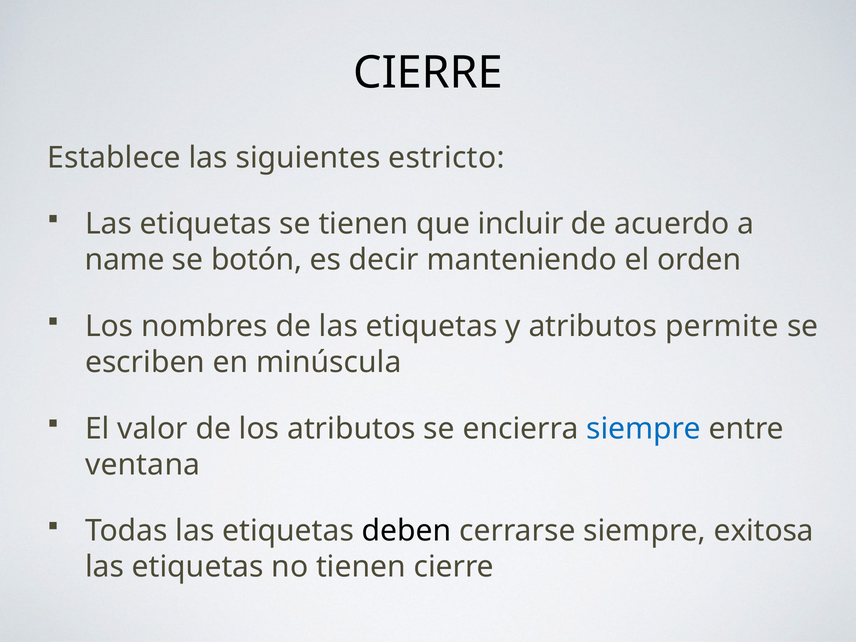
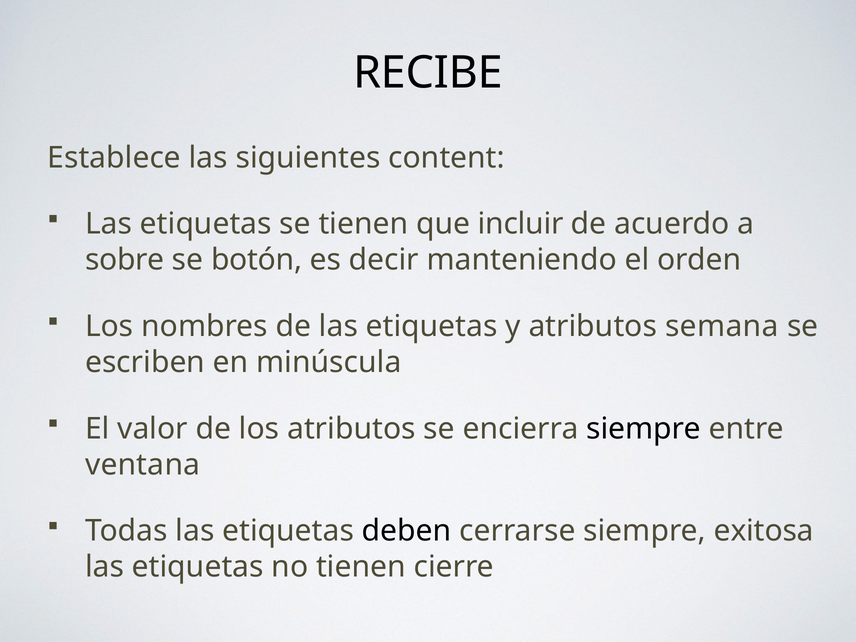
CIERRE at (428, 73): CIERRE -> RECIBE
estricto: estricto -> content
name: name -> sobre
permite: permite -> semana
siempre at (644, 429) colour: blue -> black
